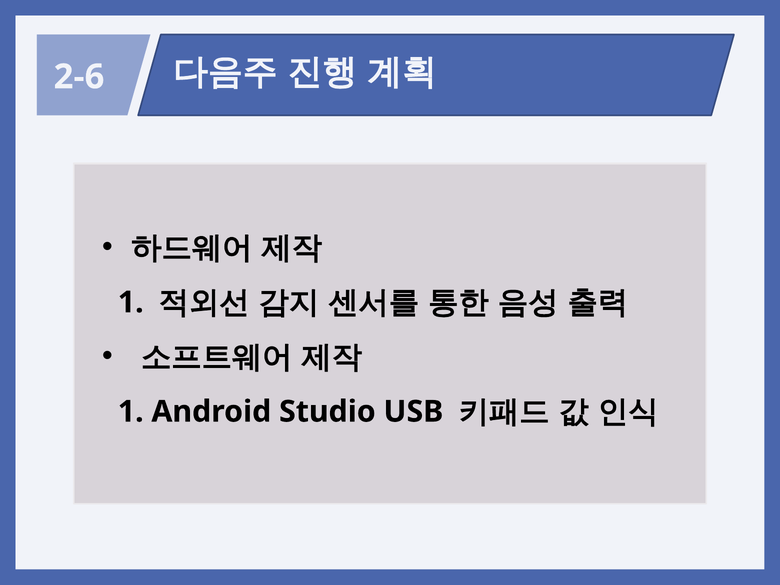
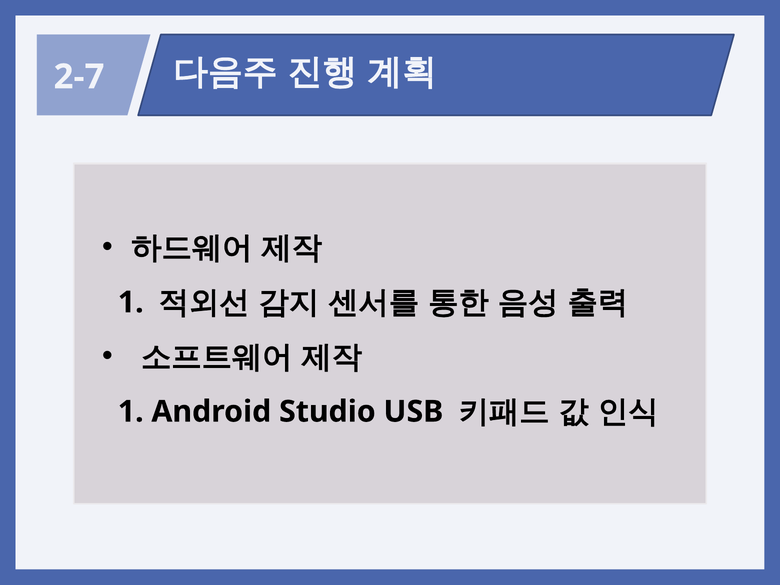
2-6: 2-6 -> 2-7
